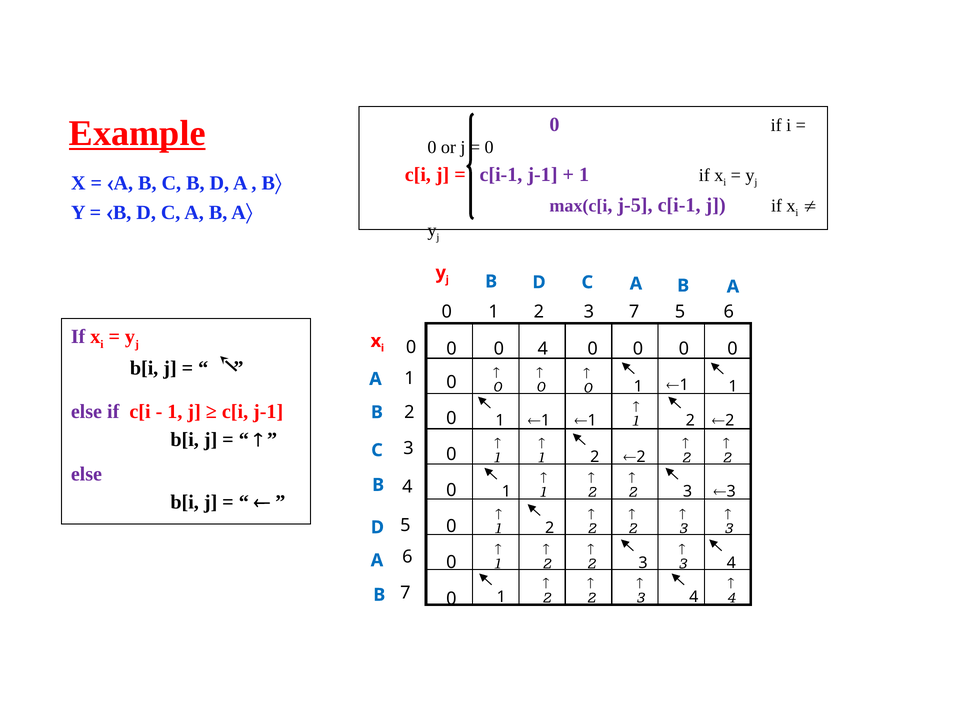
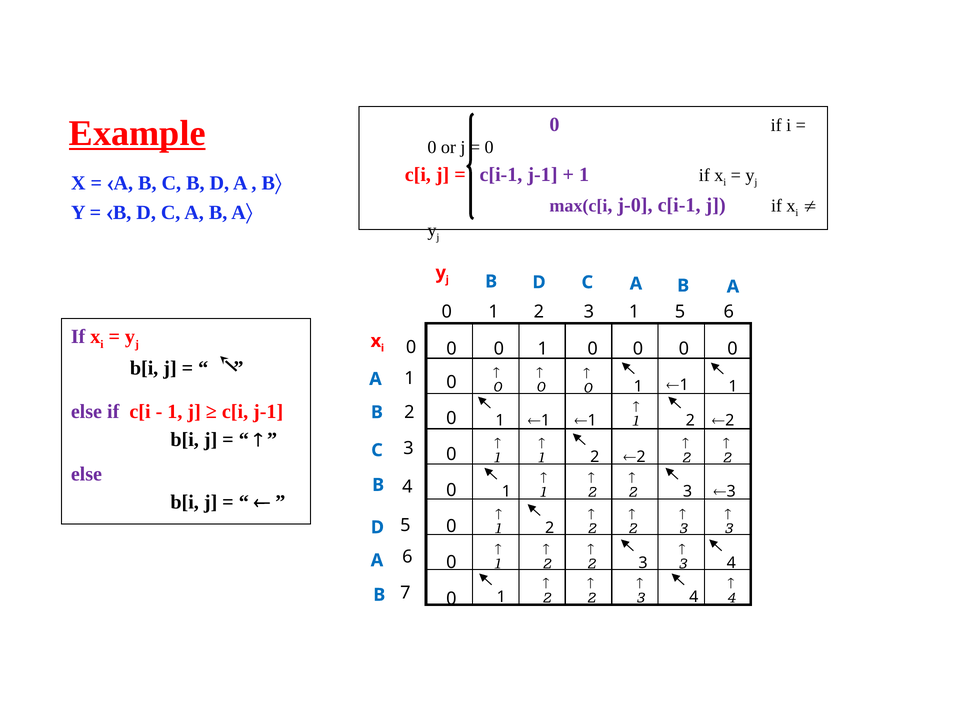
j-5: j-5 -> j-0
3 7: 7 -> 1
4 at (543, 349): 4 -> 1
